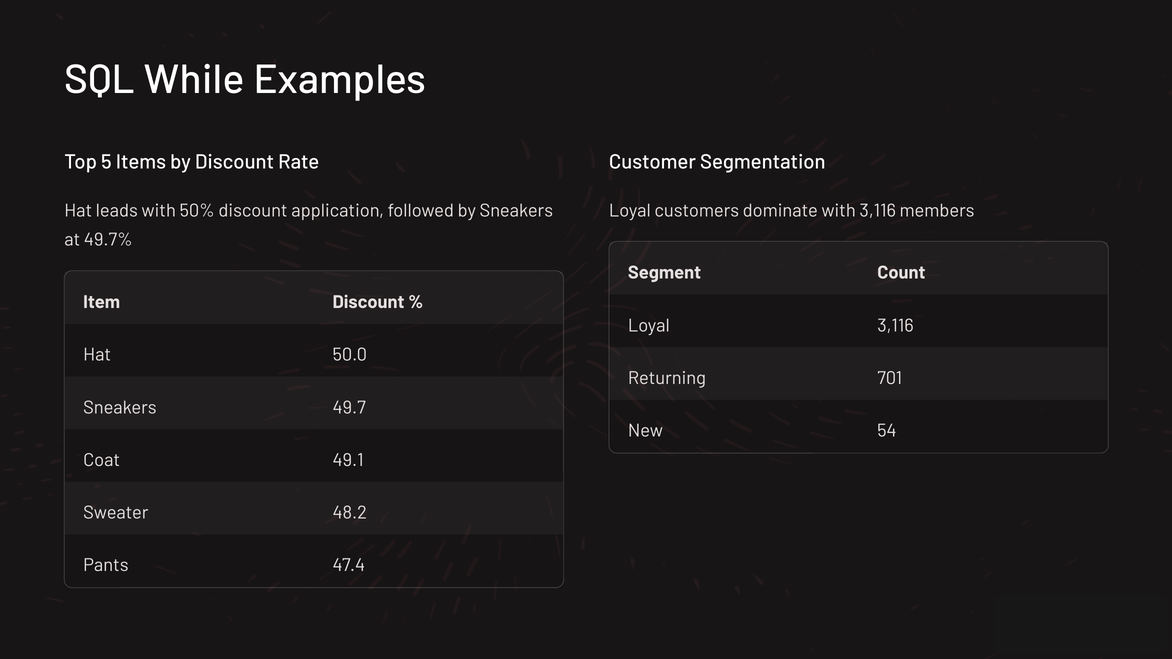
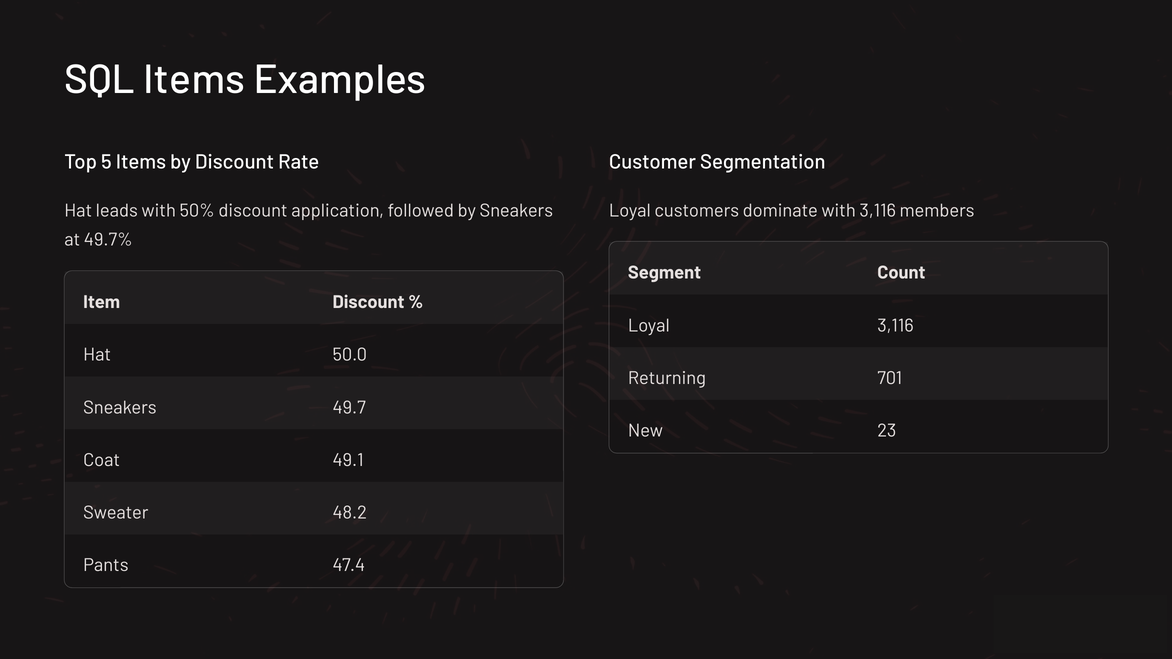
SQL While: While -> Items
54: 54 -> 23
